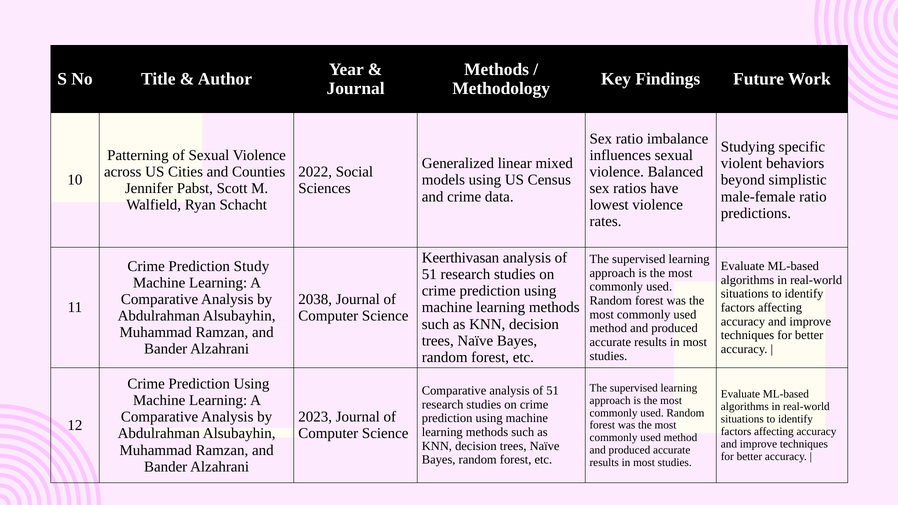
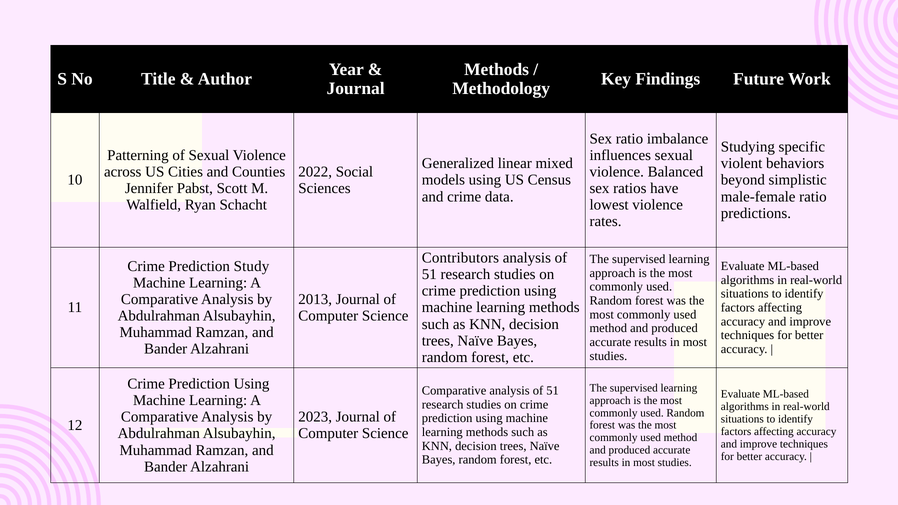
Keerthivasan: Keerthivasan -> Contributors
2038: 2038 -> 2013
